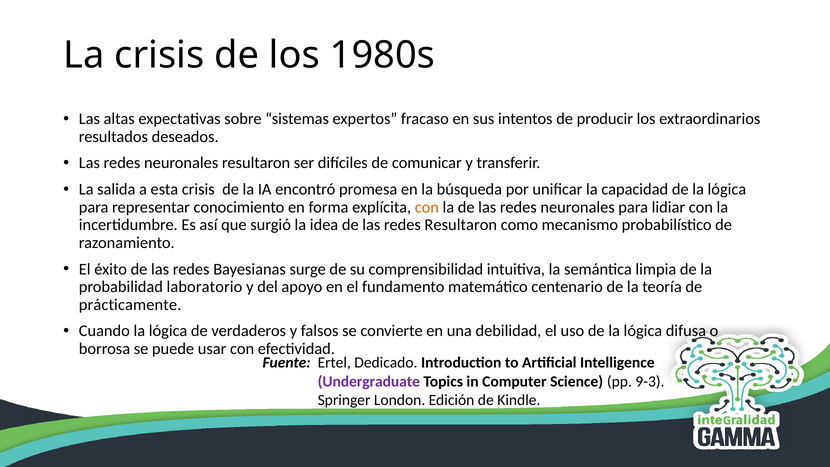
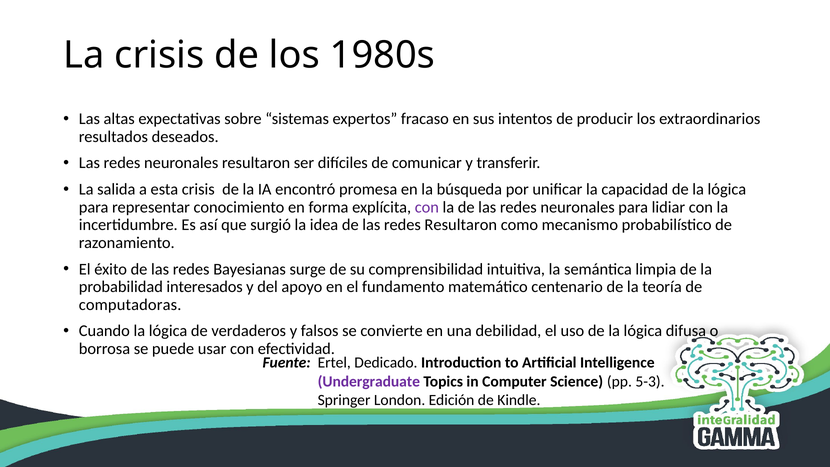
con at (427, 207) colour: orange -> purple
laboratorio: laboratorio -> interesados
prácticamente: prácticamente -> computadoras
9-3: 9-3 -> 5-3
